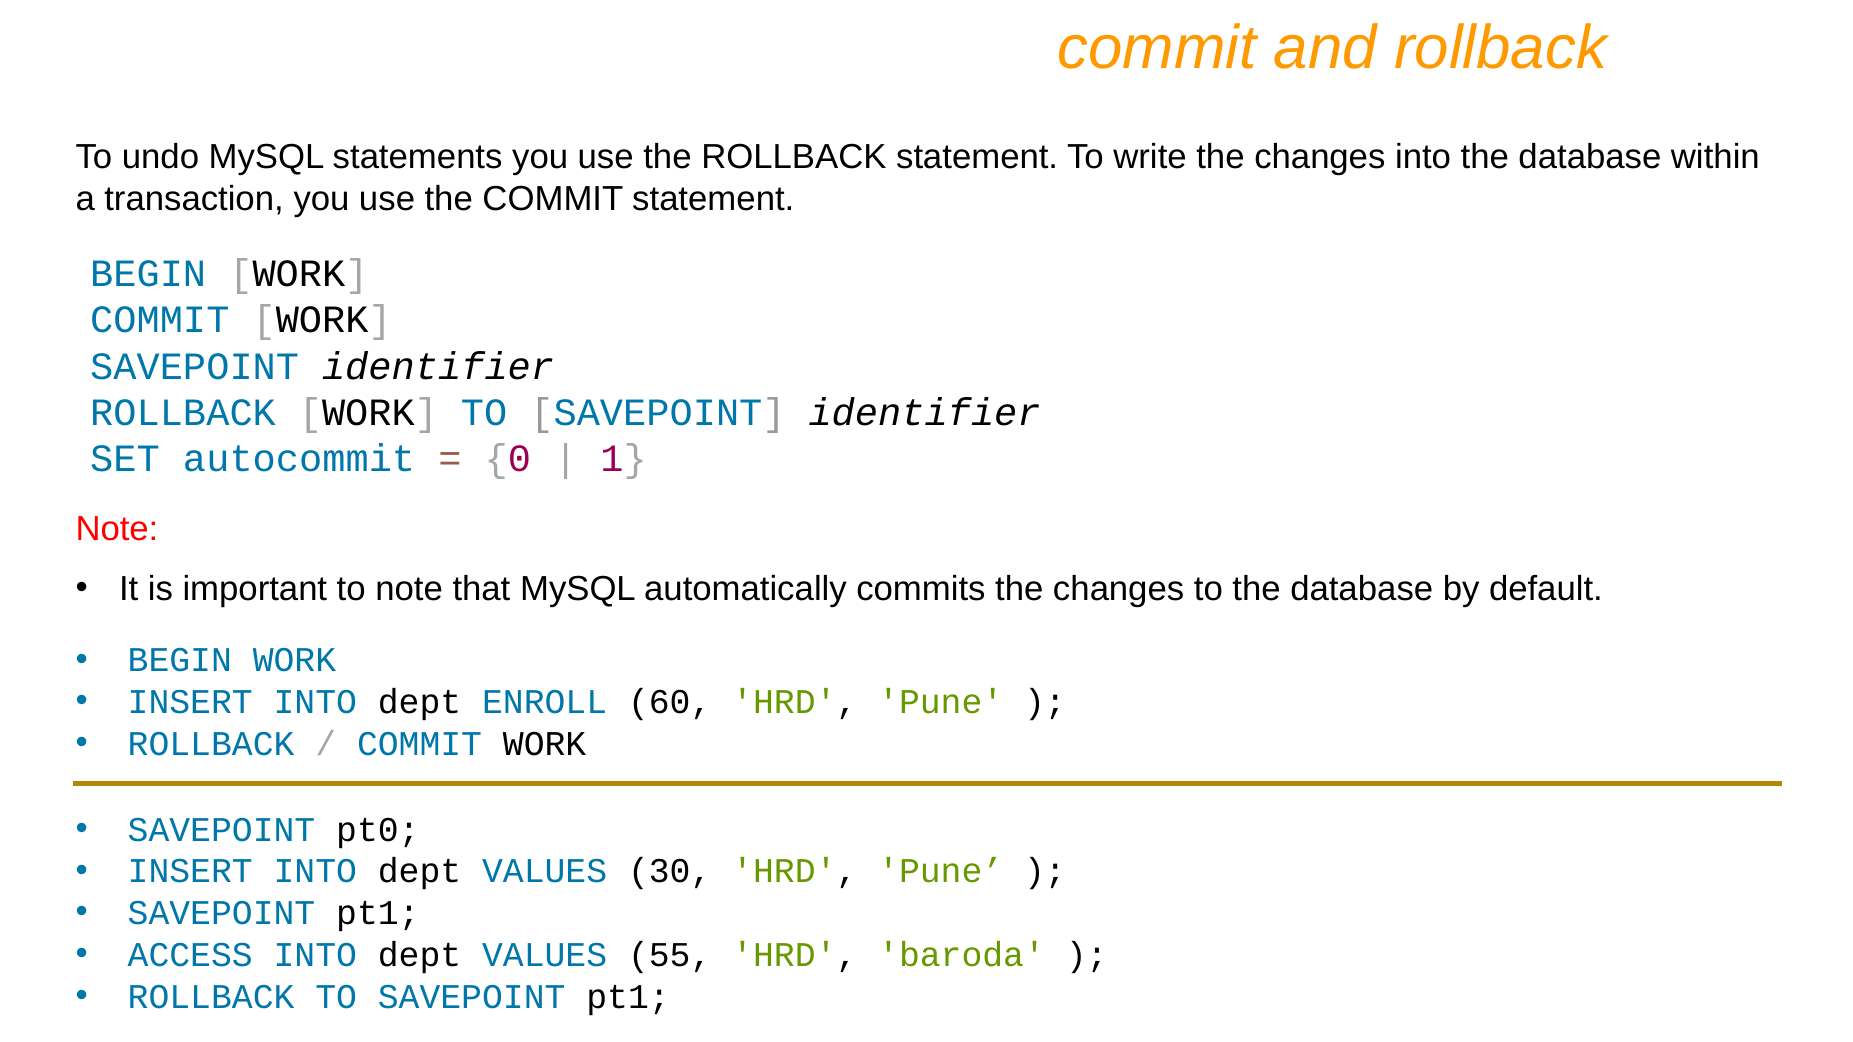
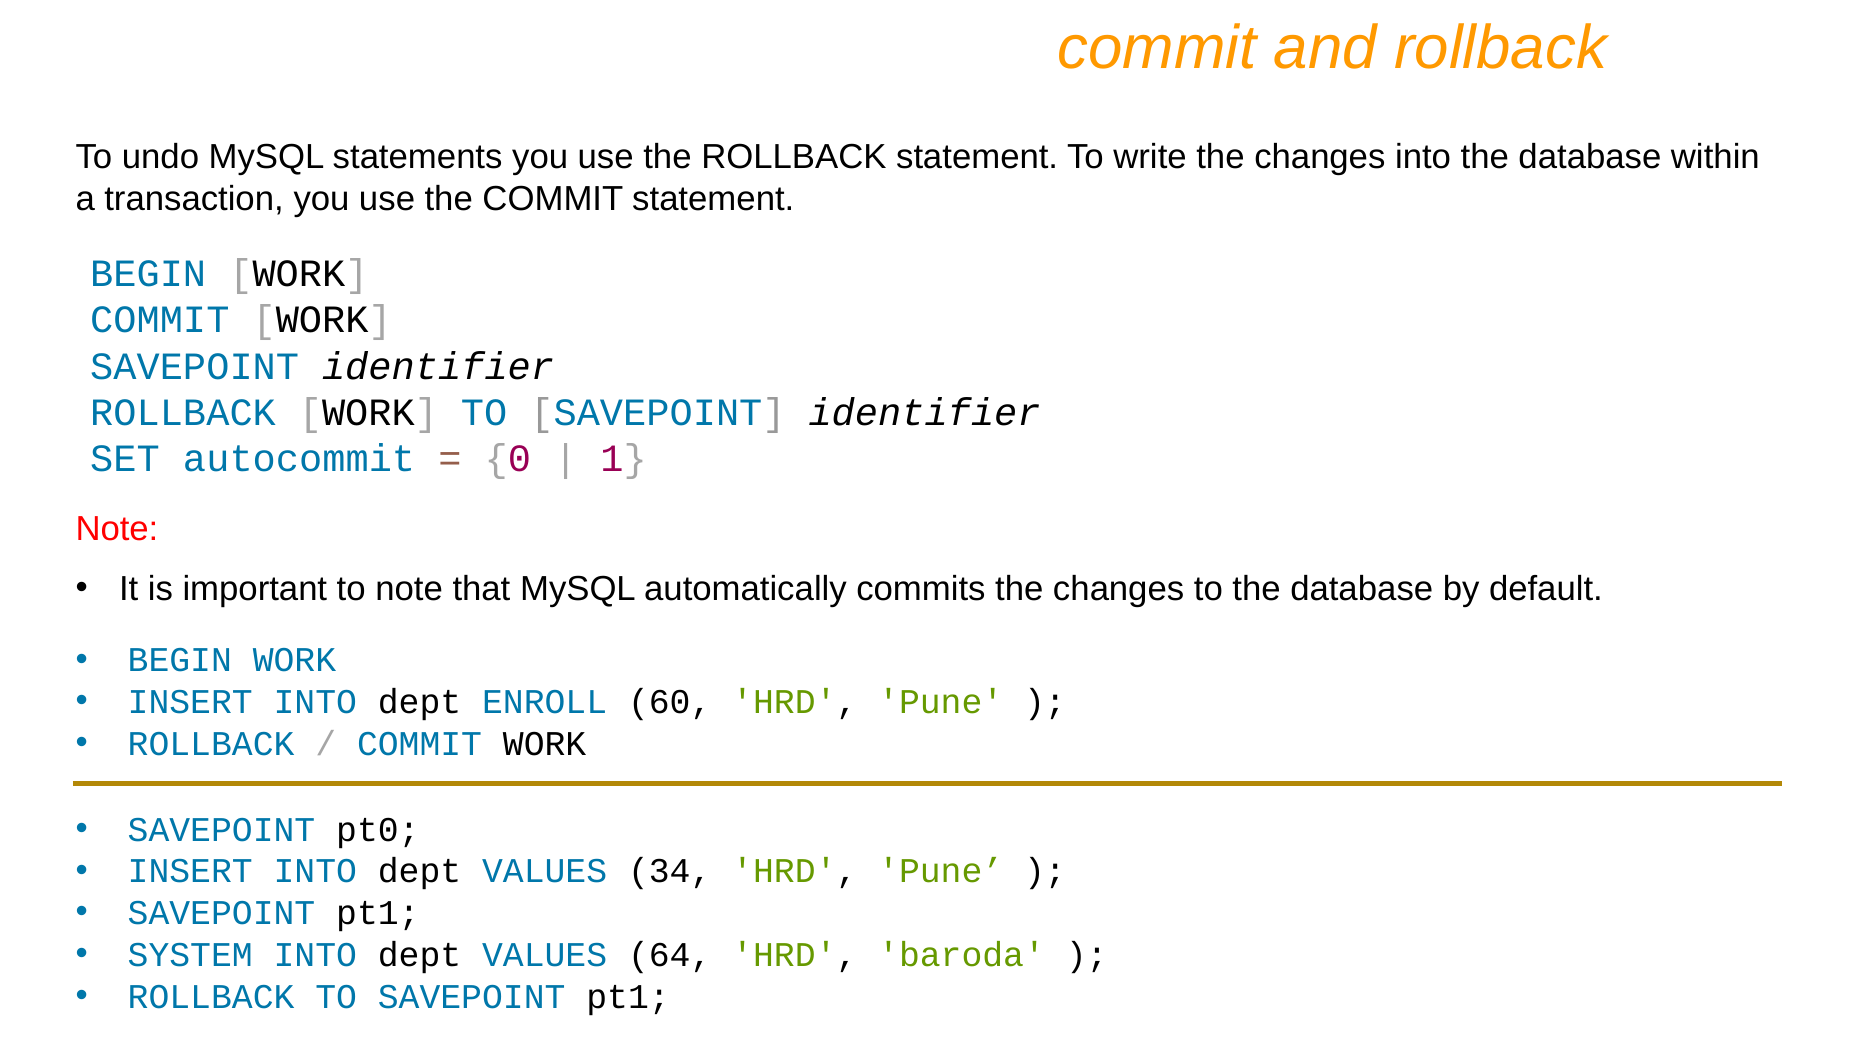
30: 30 -> 34
ACCESS: ACCESS -> SYSTEM
55: 55 -> 64
